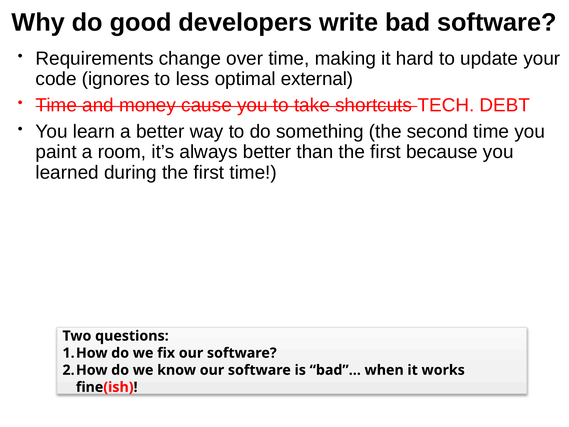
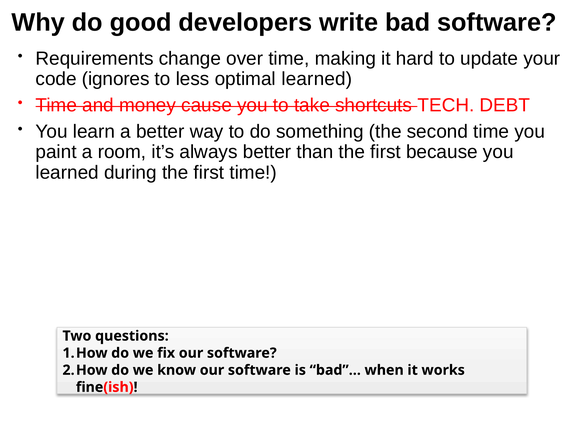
optimal external: external -> learned
